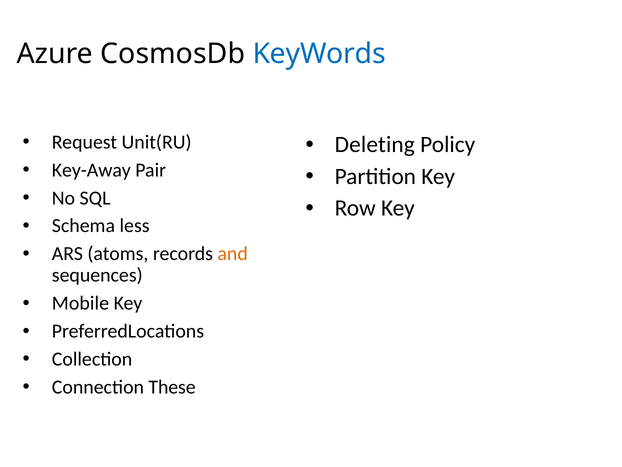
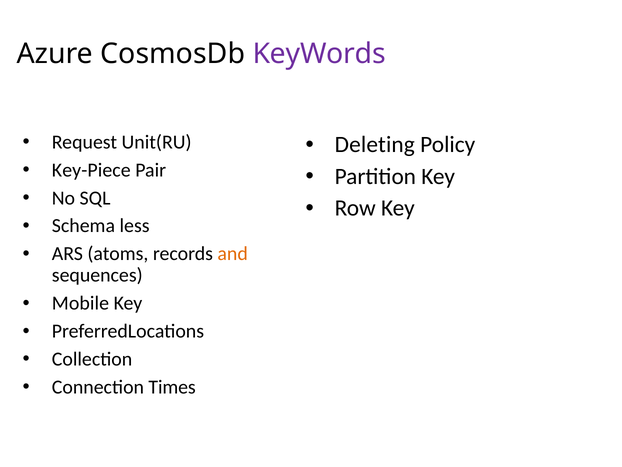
KeyWords colour: blue -> purple
Key-Away: Key-Away -> Key-Piece
These: These -> Times
